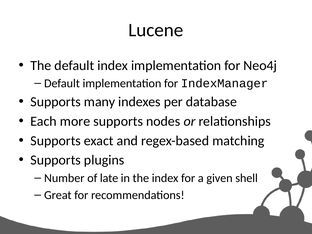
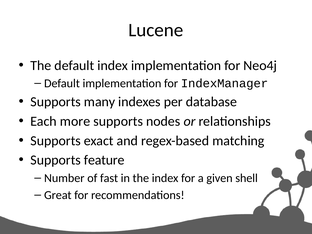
plugins: plugins -> feature
late: late -> fast
